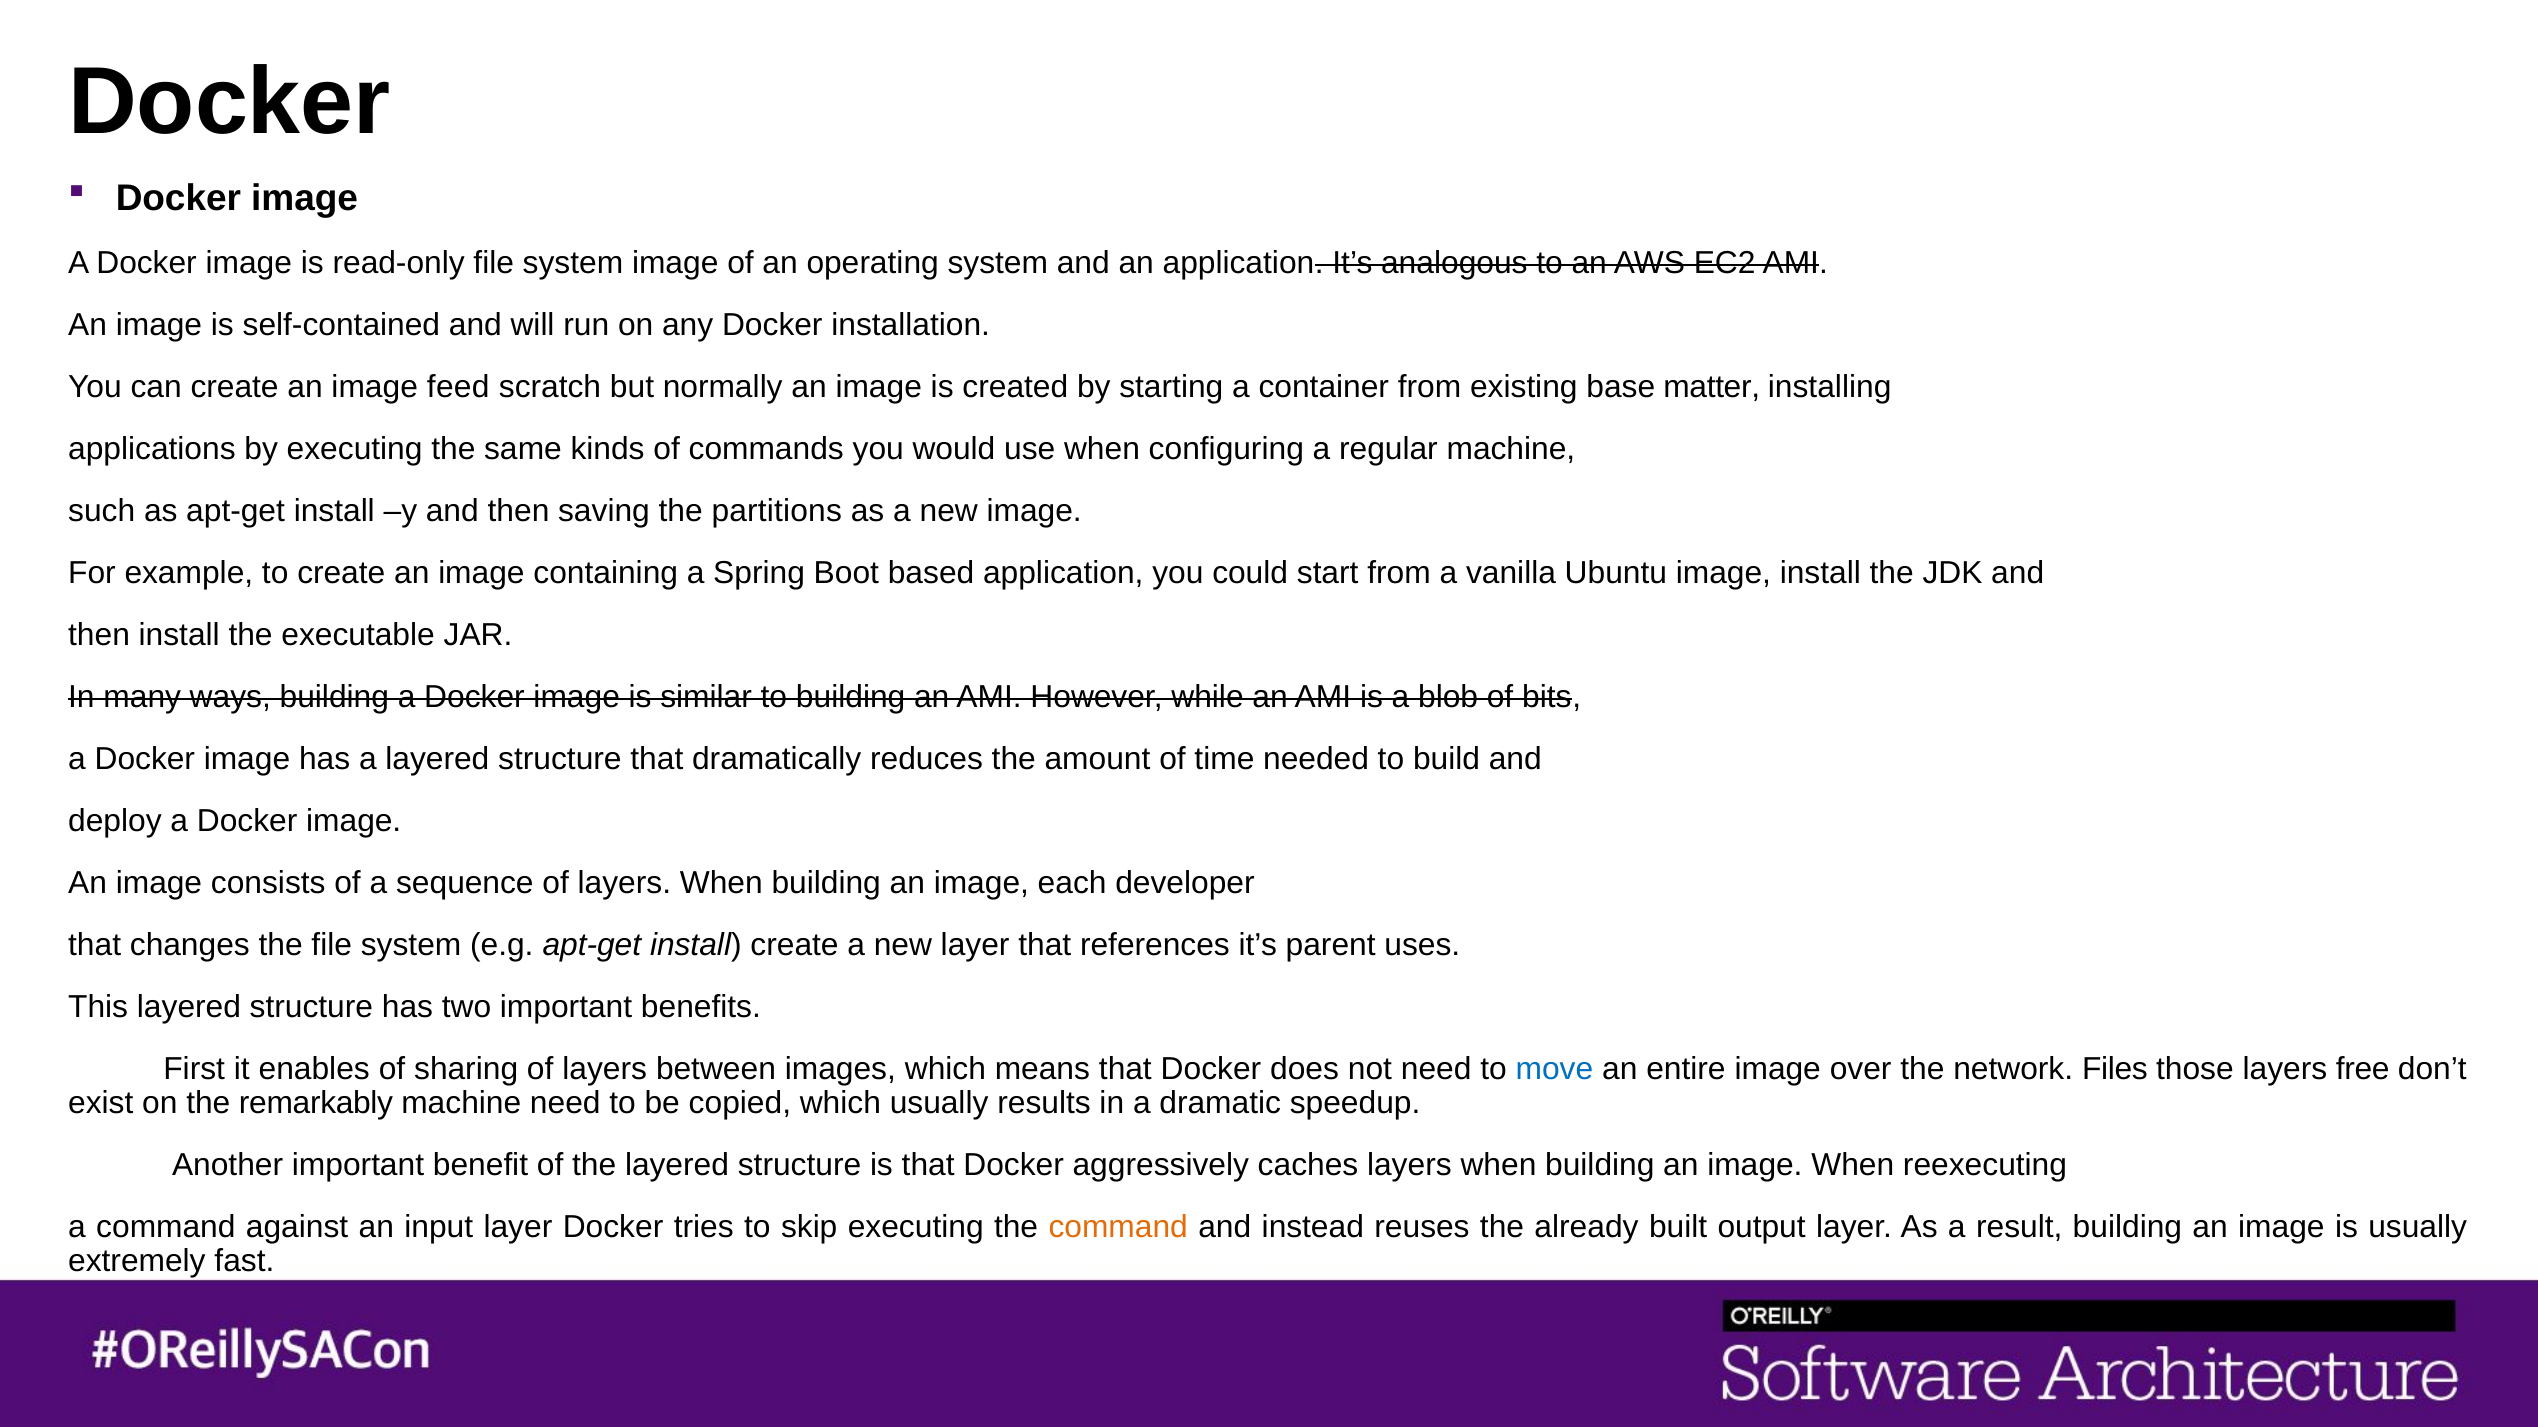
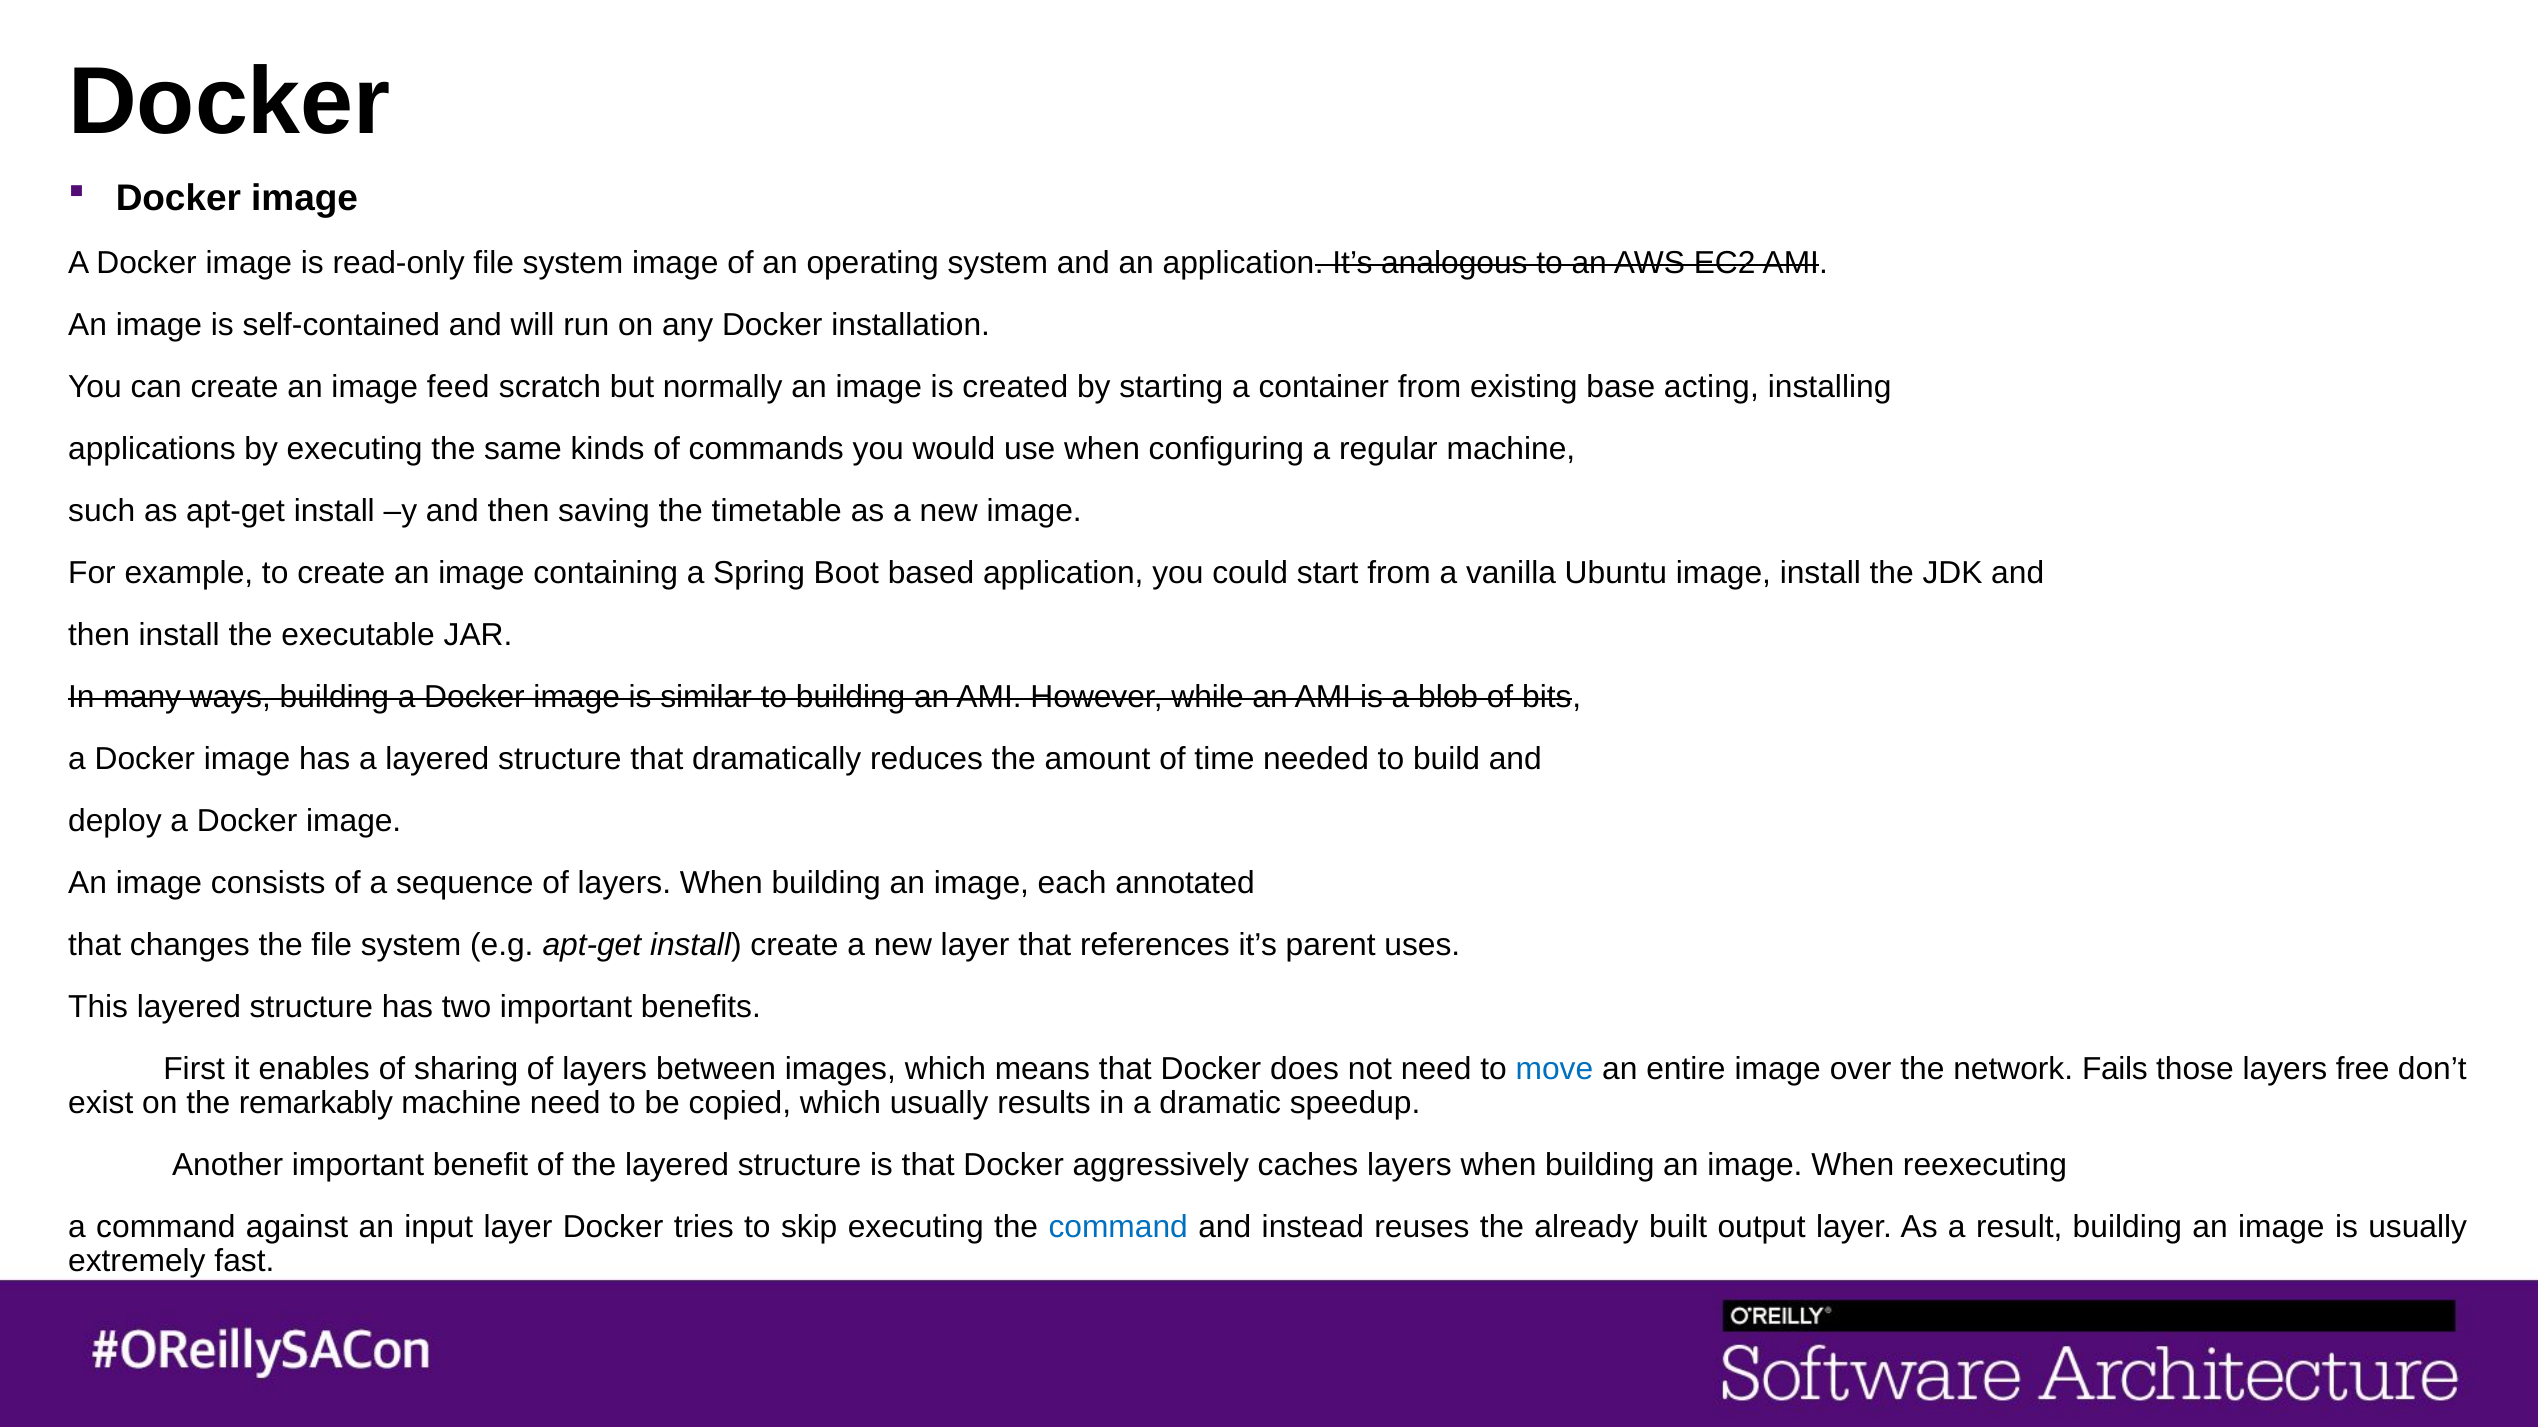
matter: matter -> acting
partitions: partitions -> timetable
developer: developer -> annotated
Files: Files -> Fails
command at (1118, 1228) colour: orange -> blue
